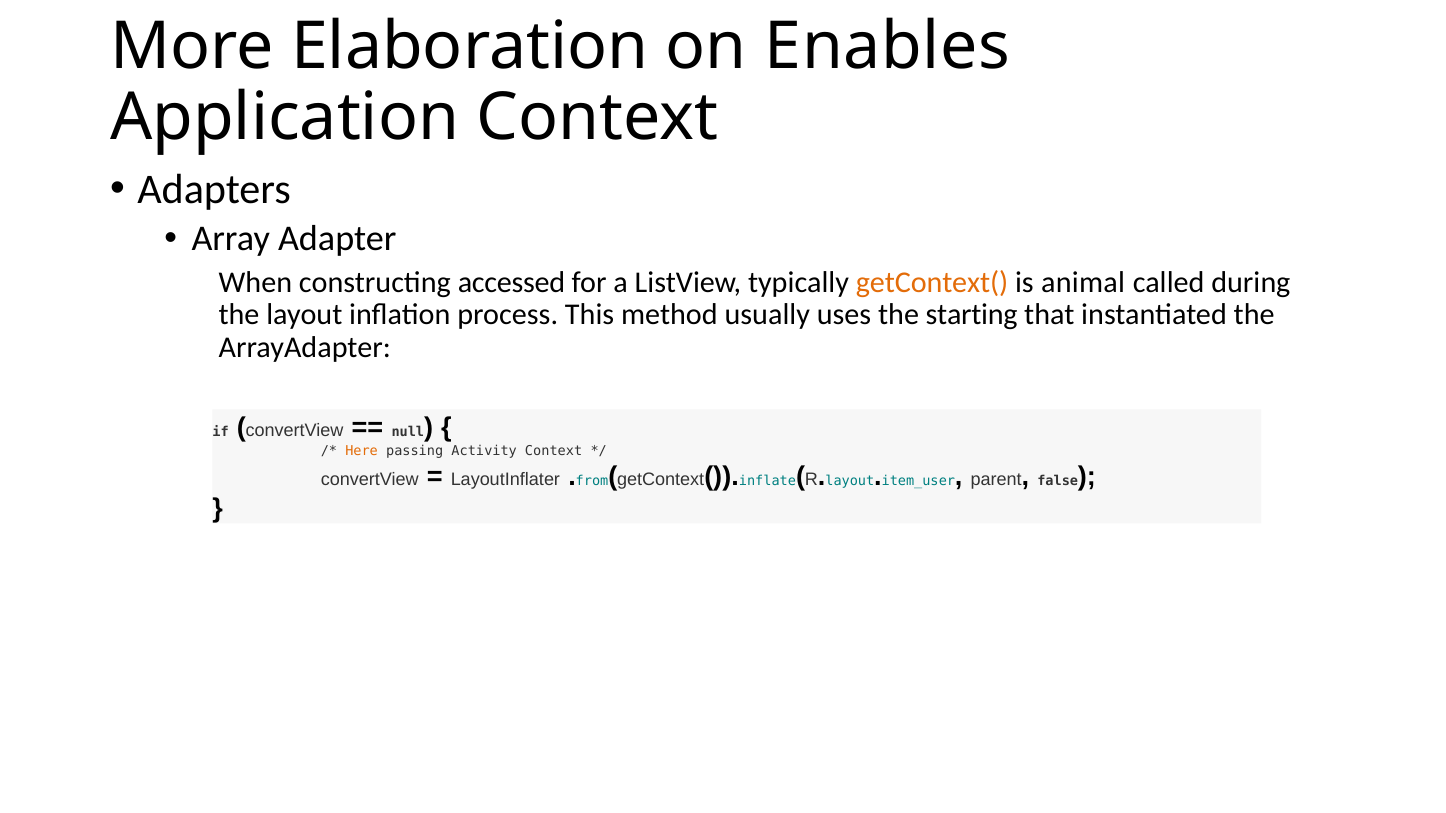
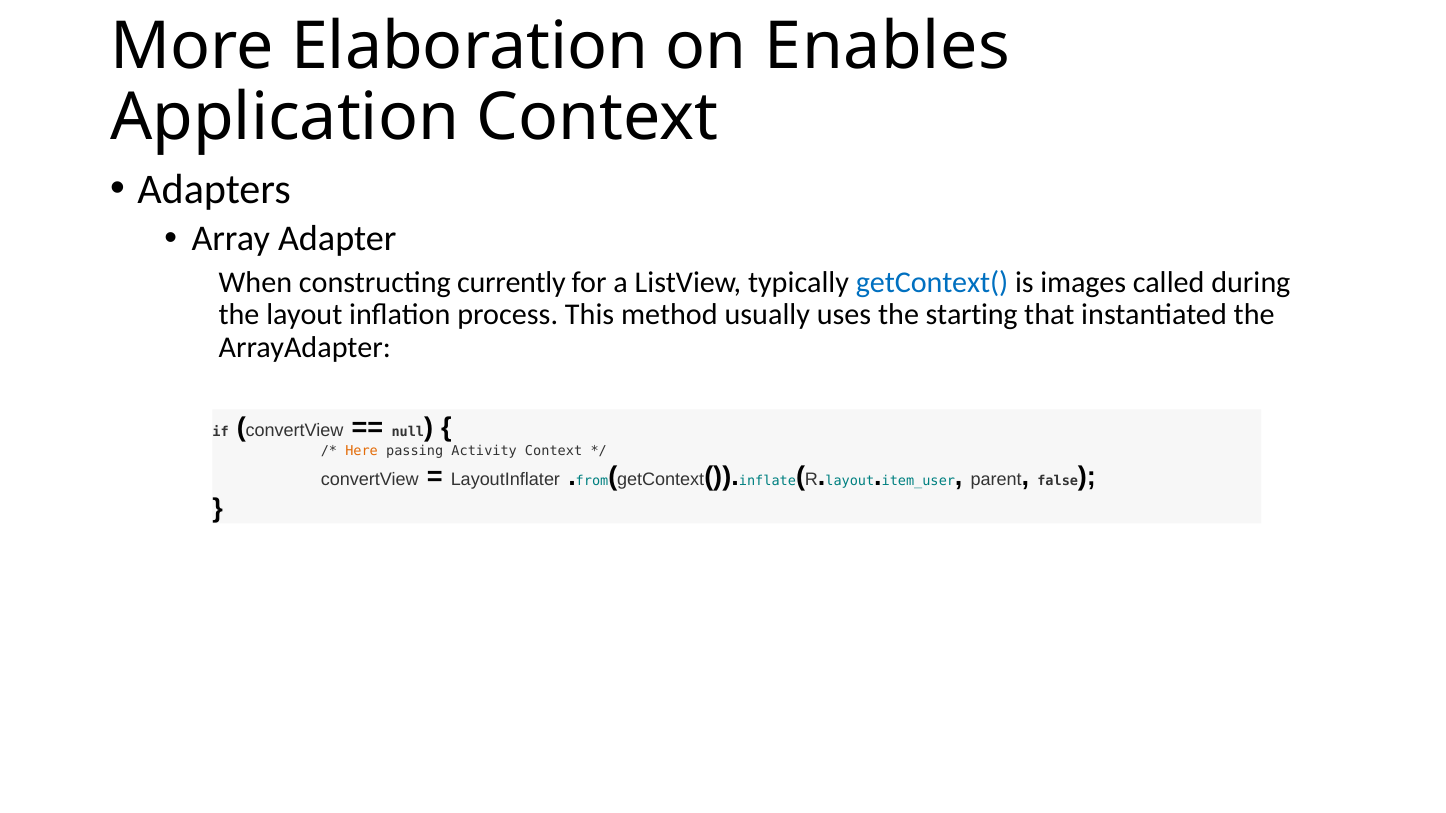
accessed: accessed -> currently
getContext( colour: orange -> blue
animal: animal -> images
